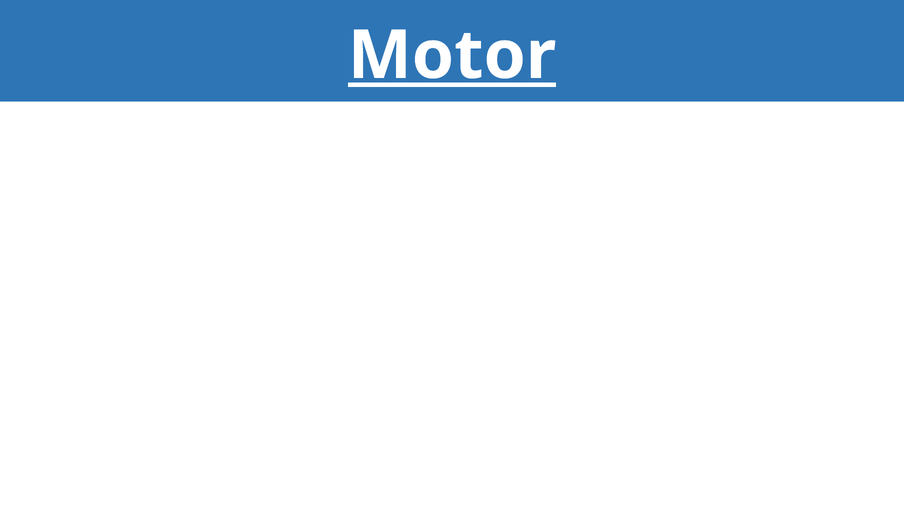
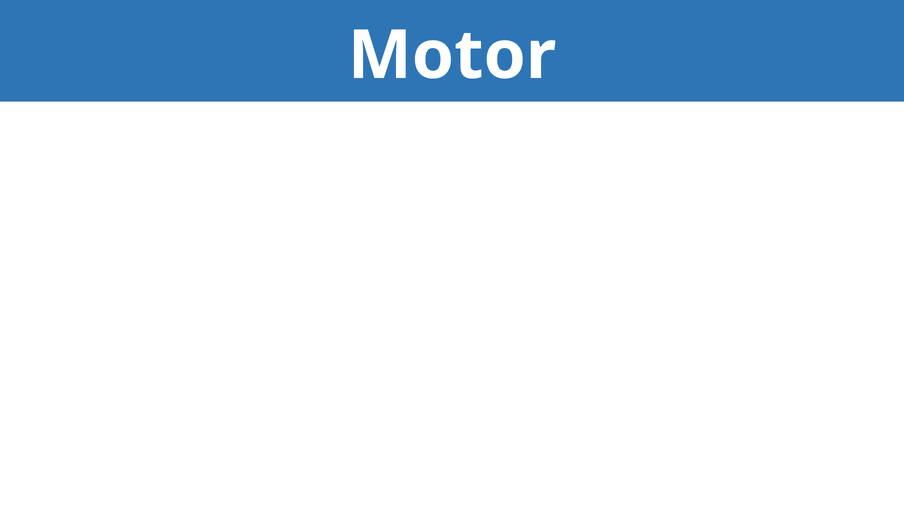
Motor underline: present -> none
